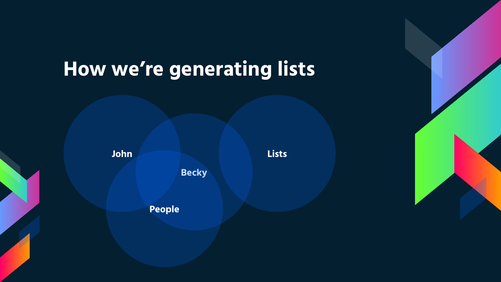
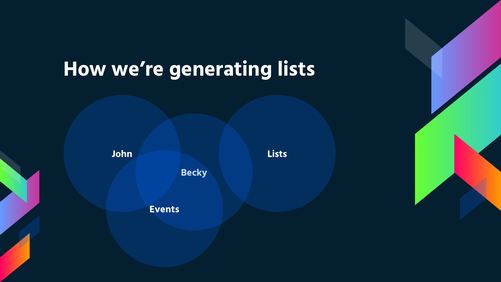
People: People -> Events
